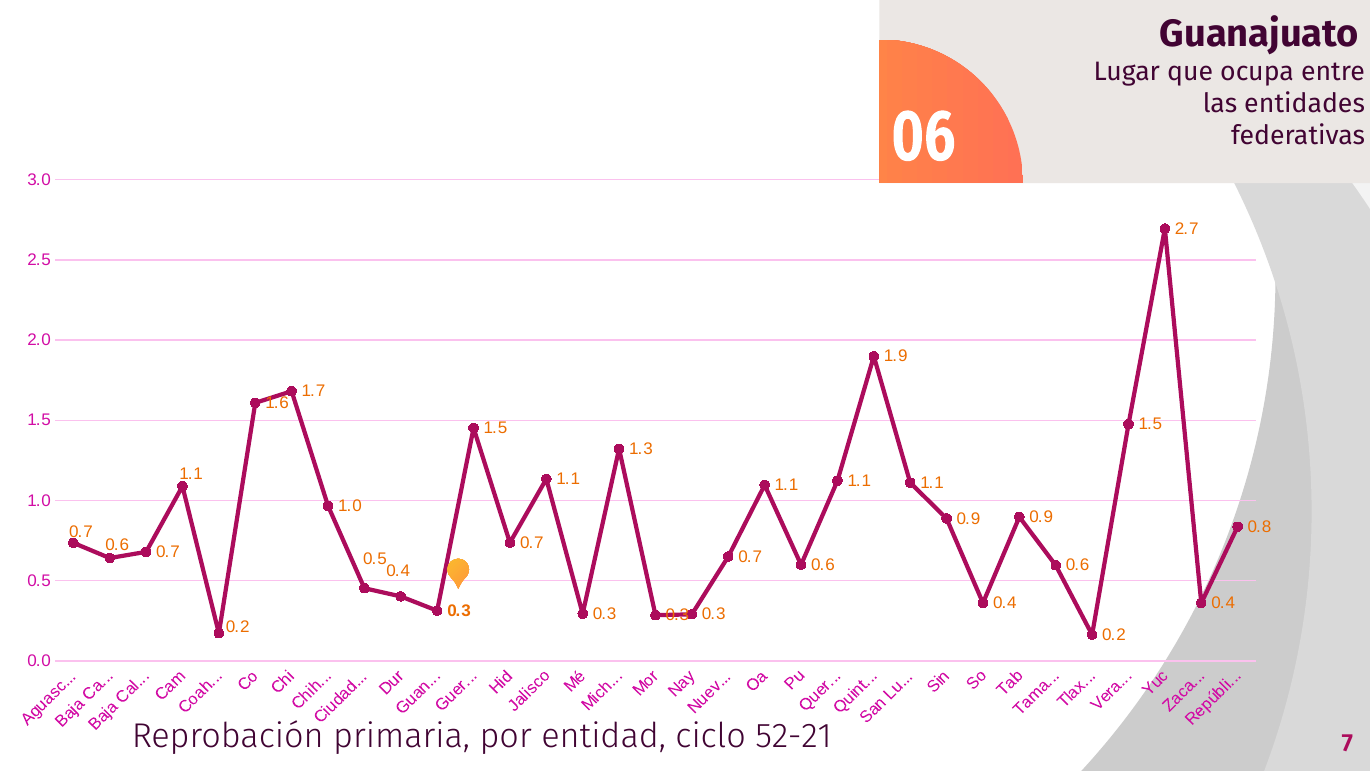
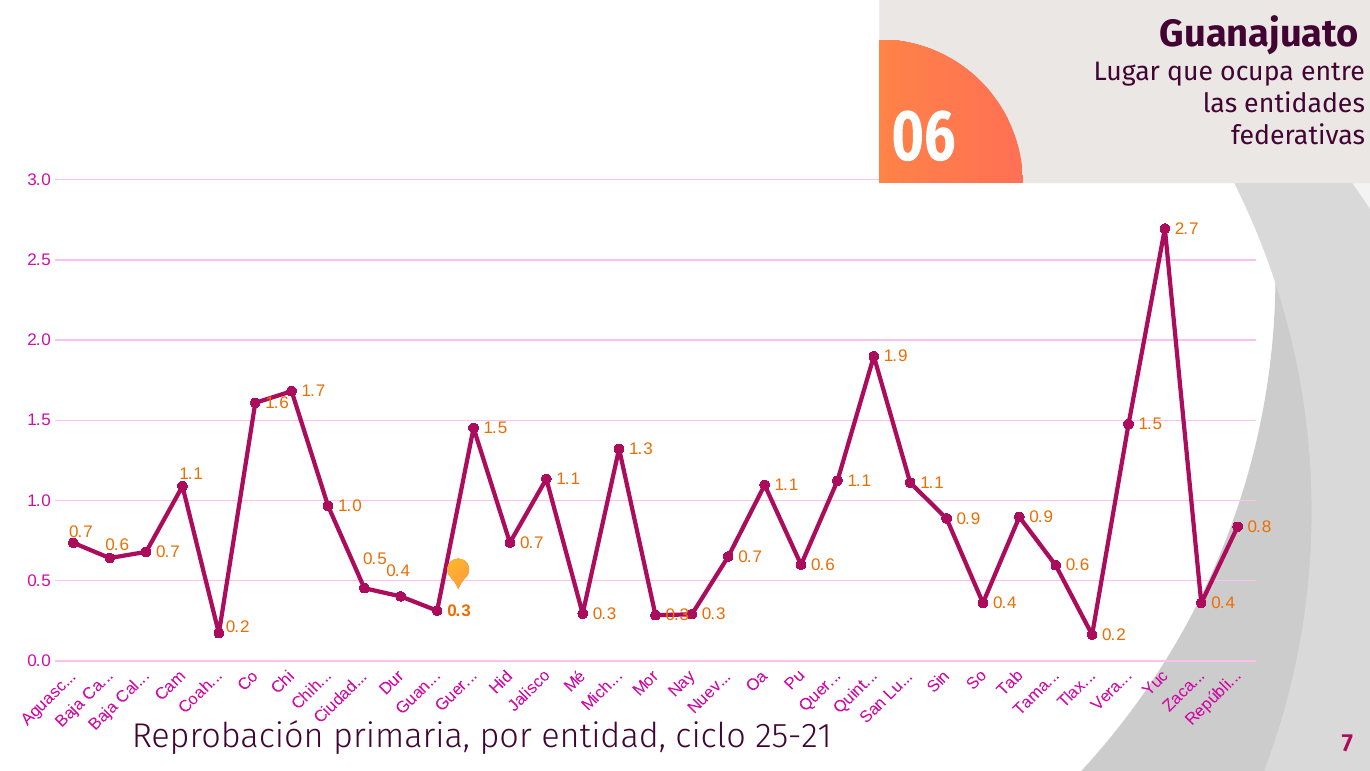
52-21: 52-21 -> 25-21
